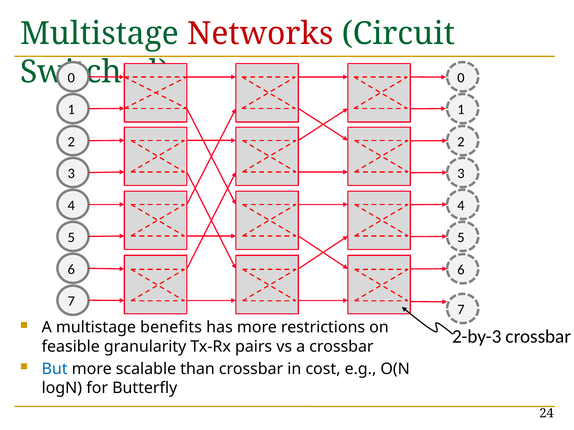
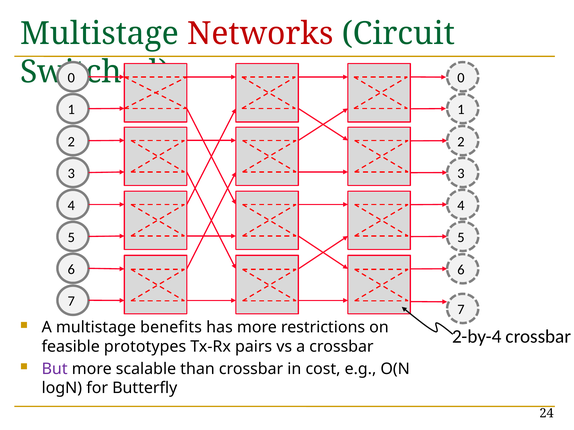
2-by-3: 2-by-3 -> 2-by-4
granularity: granularity -> prototypes
But colour: blue -> purple
